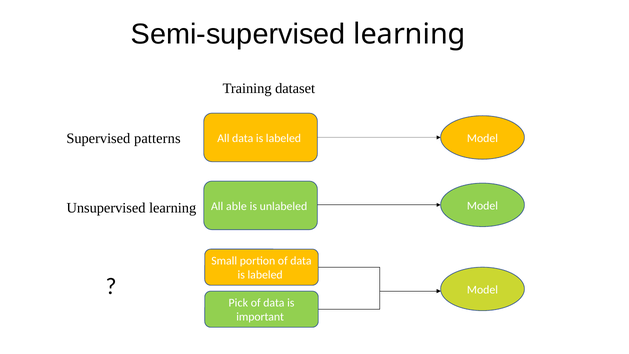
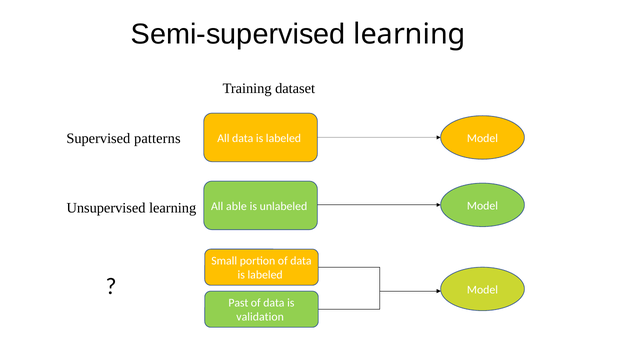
Pick: Pick -> Past
important: important -> validation
